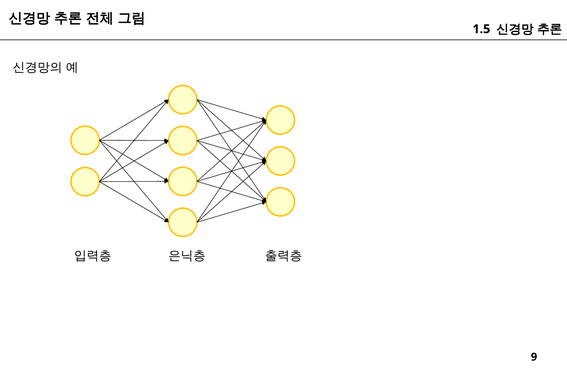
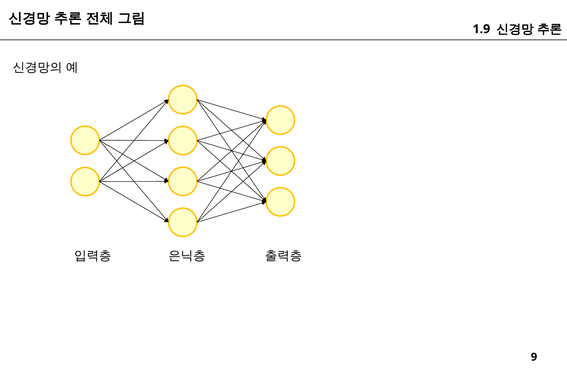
1.5: 1.5 -> 1.9
